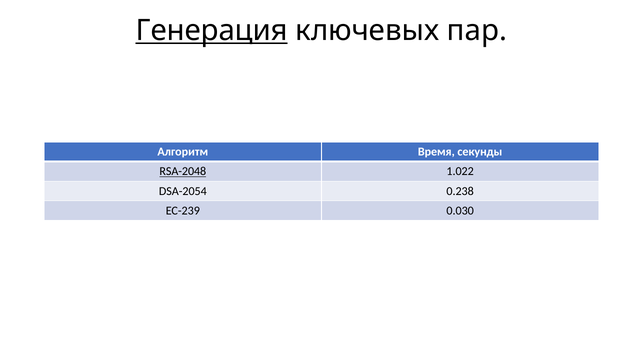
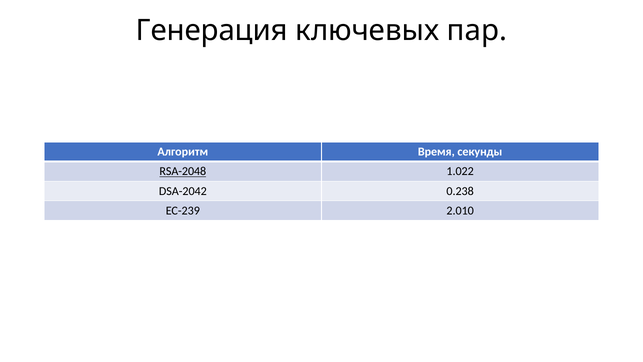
Генерация underline: present -> none
DSA-2054: DSA-2054 -> DSA-2042
0.030: 0.030 -> 2.010
